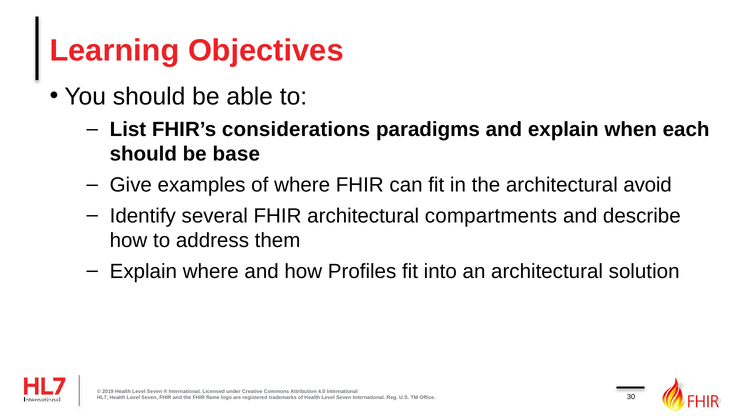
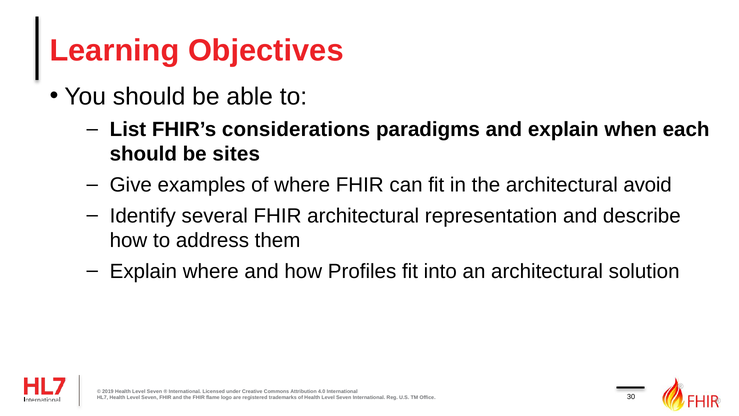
base: base -> sites
compartments: compartments -> representation
